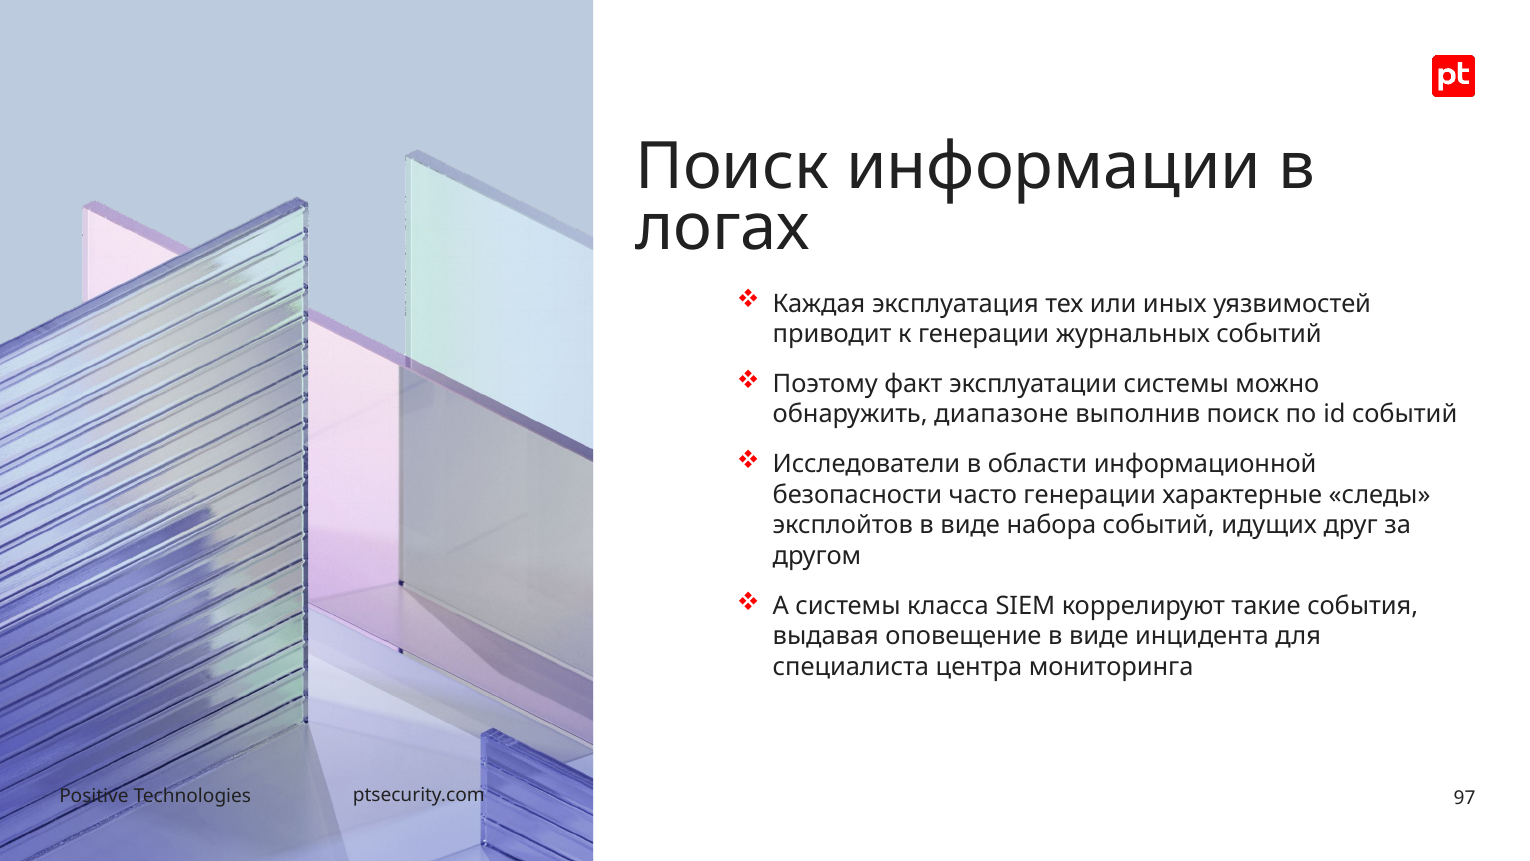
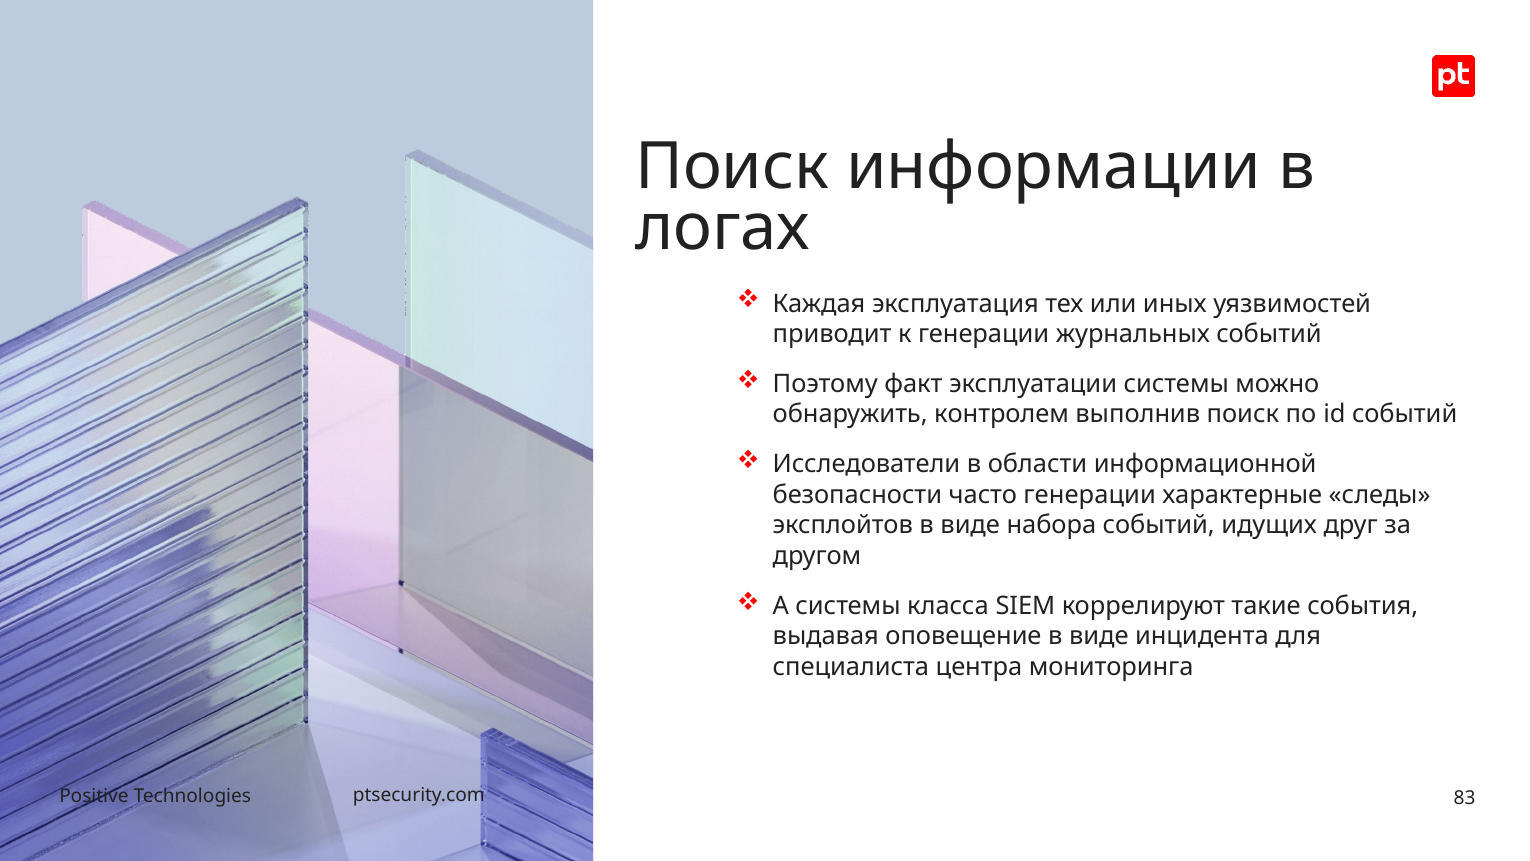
диапазоне: диапазоне -> контролем
97: 97 -> 83
